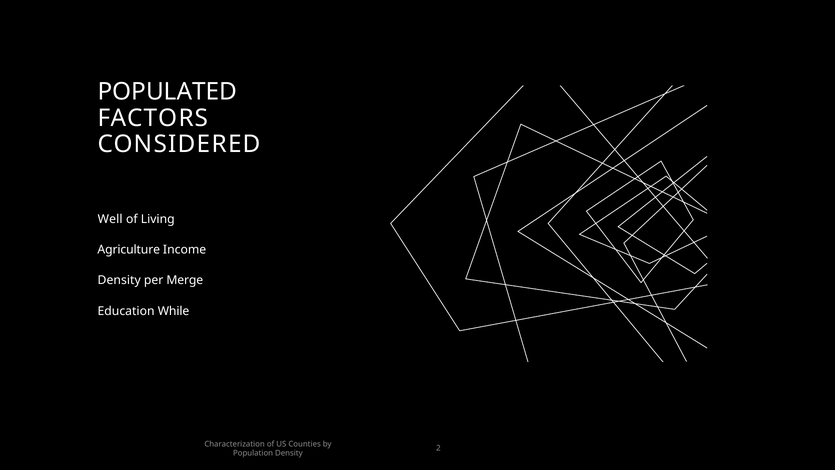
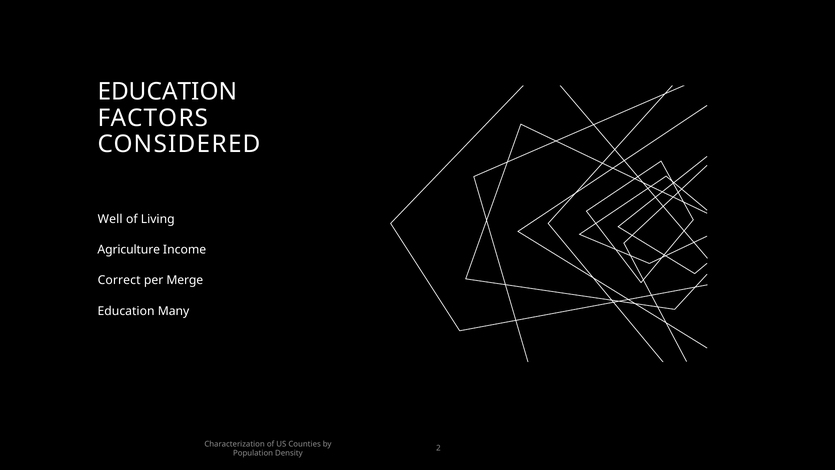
POPULATED at (167, 92): POPULATED -> EDUCATION
Density at (119, 280): Density -> Correct
While: While -> Many
